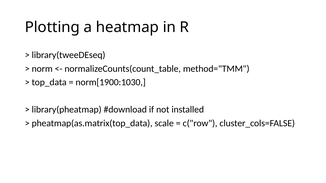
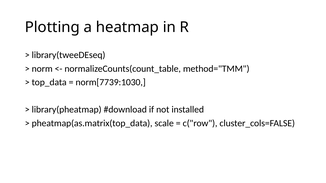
norm[1900:1030: norm[1900:1030 -> norm[7739:1030
